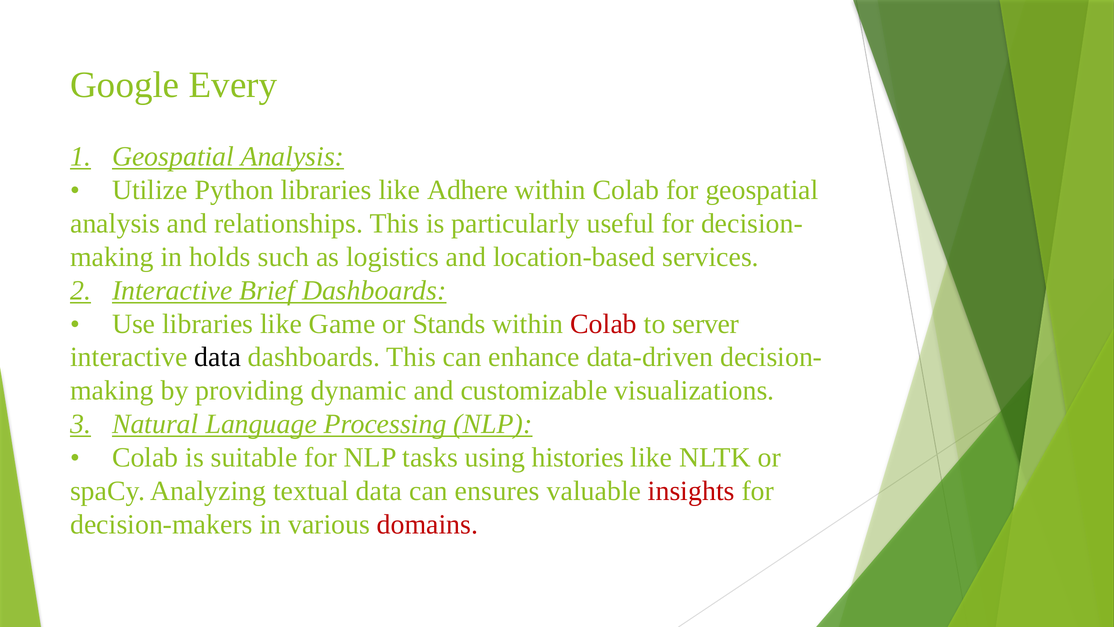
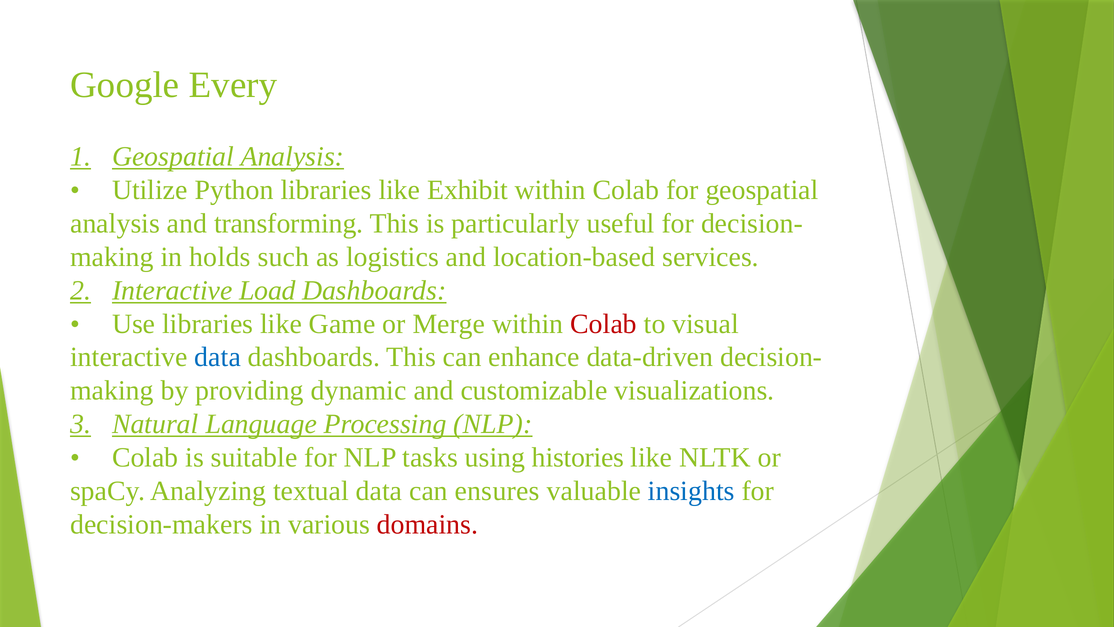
Adhere: Adhere -> Exhibit
relationships: relationships -> transforming
Brief: Brief -> Load
Stands: Stands -> Merge
server: server -> visual
data at (218, 357) colour: black -> blue
insights colour: red -> blue
